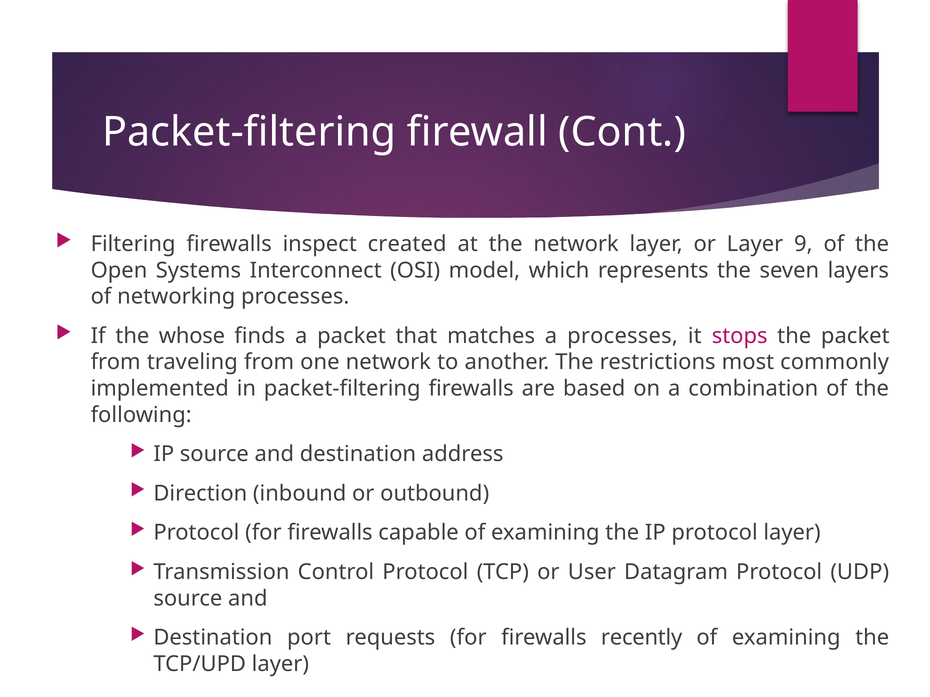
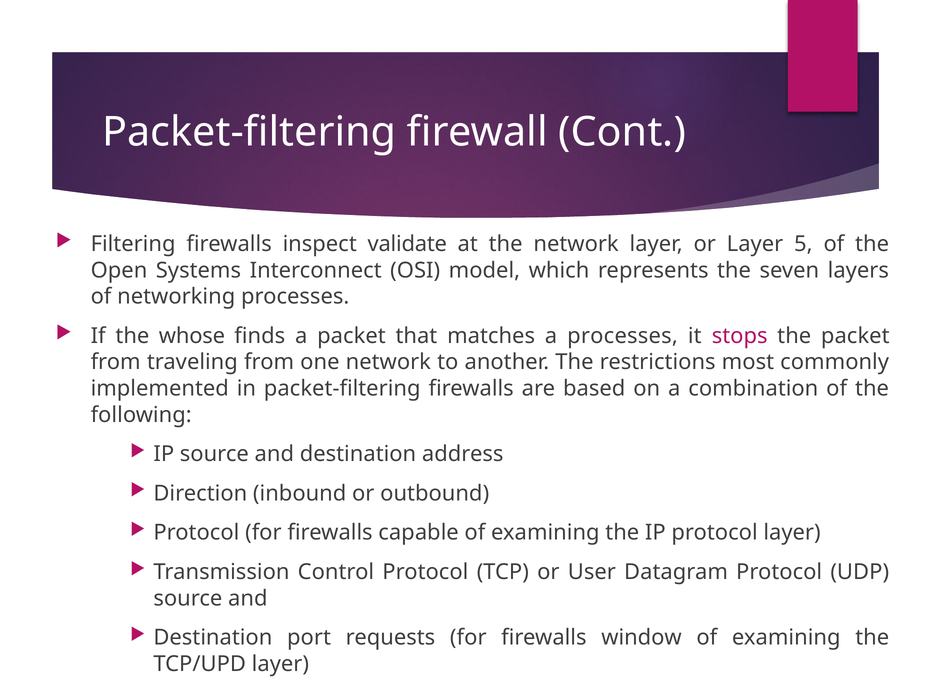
created: created -> validate
9: 9 -> 5
recently: recently -> window
